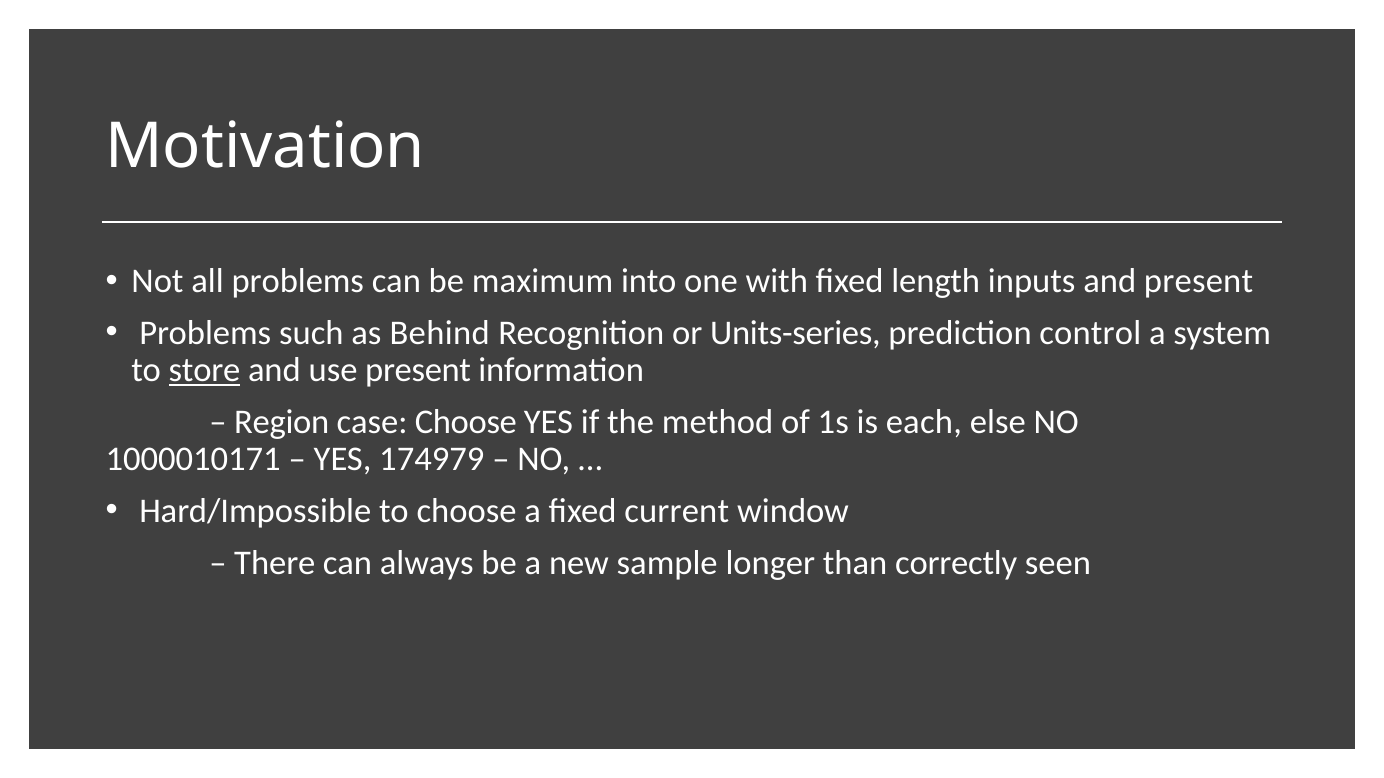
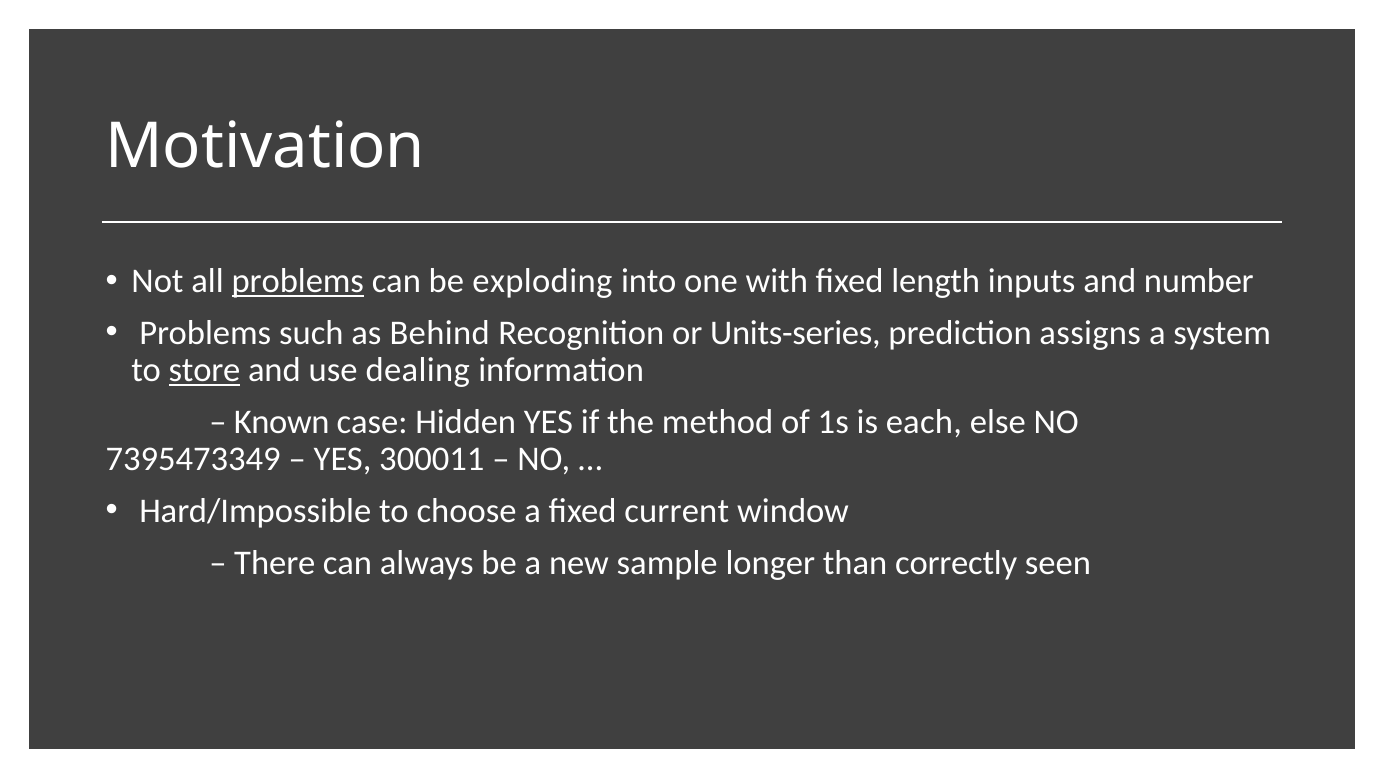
problems at (298, 281) underline: none -> present
maximum: maximum -> exploding
and present: present -> number
control: control -> assigns
use present: present -> dealing
Region: Region -> Known
case Choose: Choose -> Hidden
1000010171: 1000010171 -> 7395473349
174979: 174979 -> 300011
